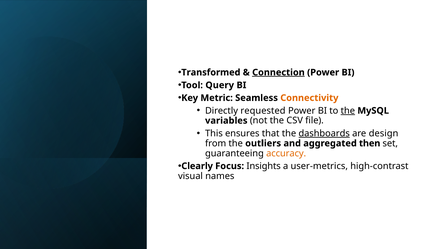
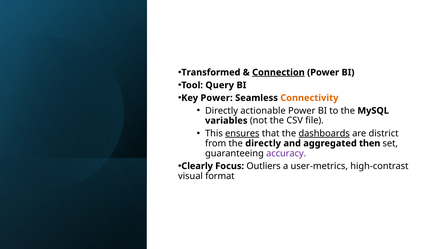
Key Metric: Metric -> Power
requested: requested -> actionable
the at (348, 111) underline: present -> none
ensures underline: none -> present
design: design -> district
the outliers: outliers -> directly
accuracy colour: orange -> purple
Insights: Insights -> Outliers
names: names -> format
